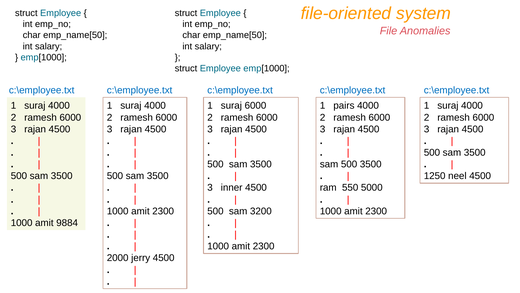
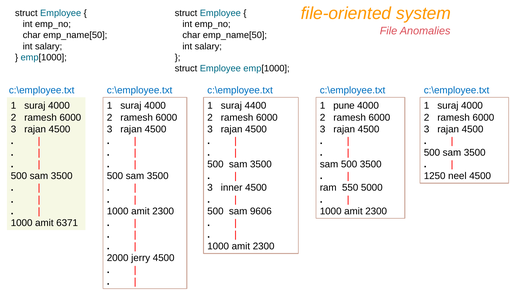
suraj 6000: 6000 -> 4400
pairs: pairs -> pune
3200: 3200 -> 9606
9884: 9884 -> 6371
